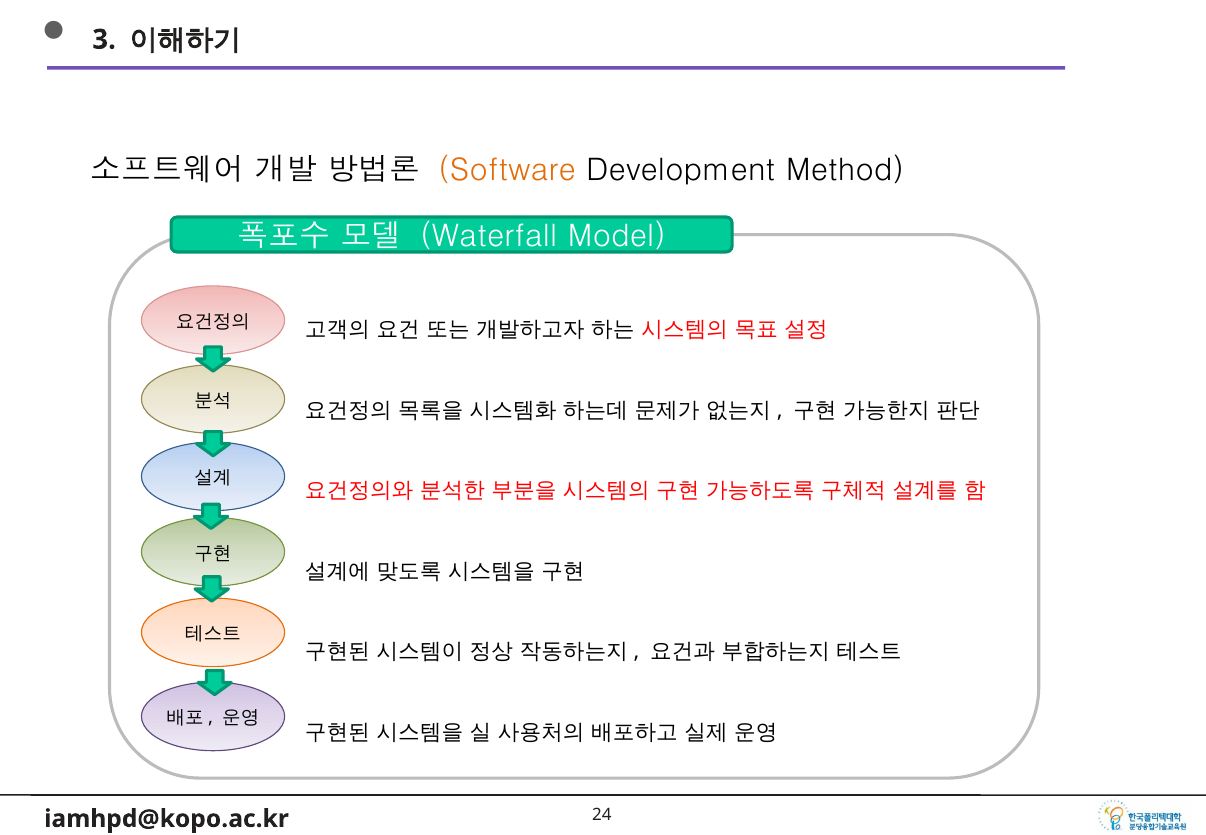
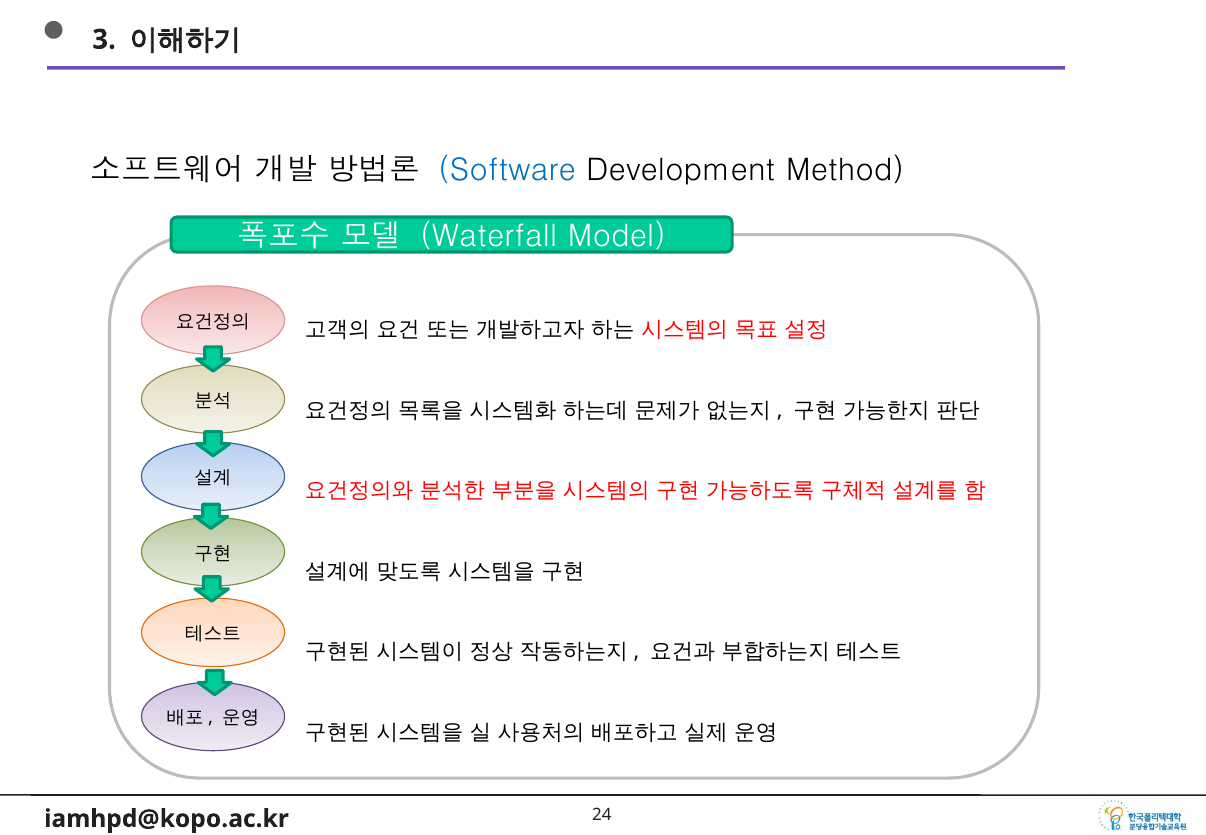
Software colour: orange -> blue
